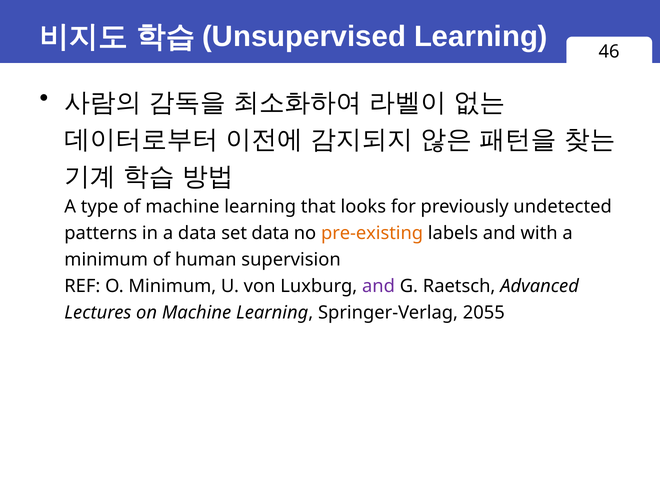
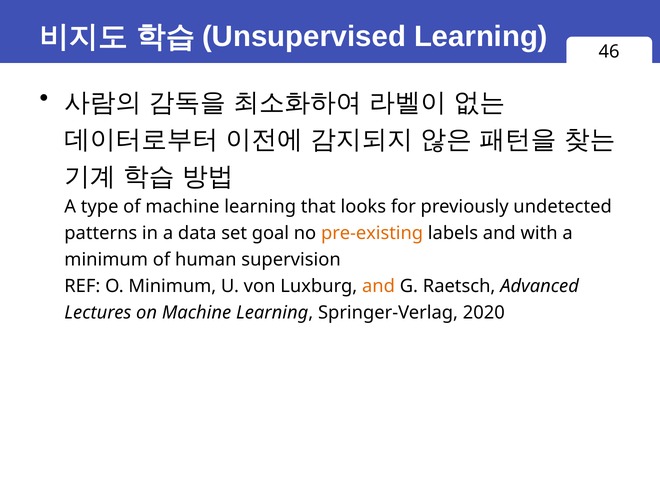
set data: data -> goal
and at (379, 286) colour: purple -> orange
2055: 2055 -> 2020
